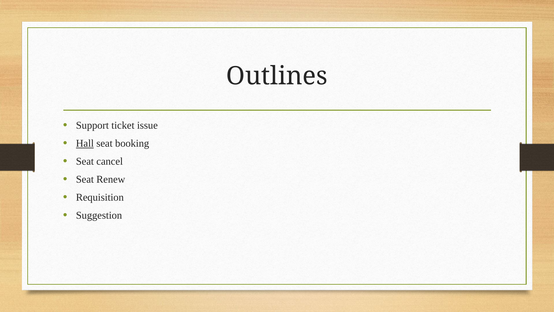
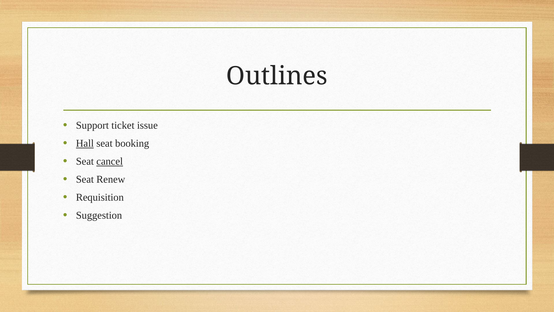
cancel underline: none -> present
